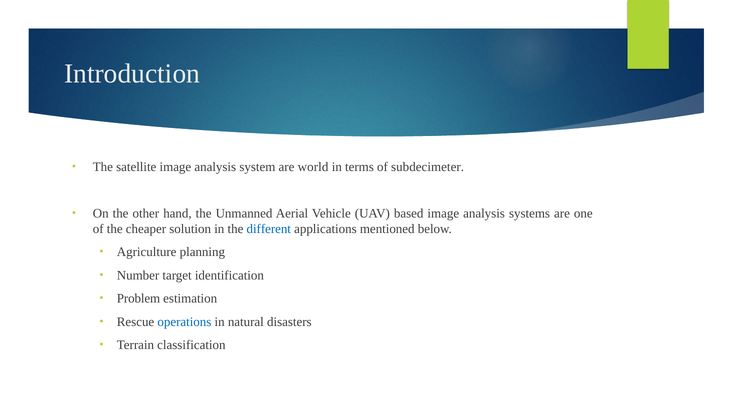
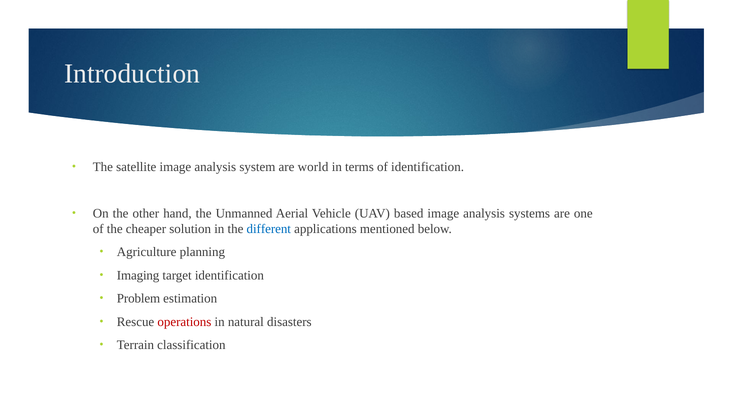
of subdecimeter: subdecimeter -> identification
Number: Number -> Imaging
operations colour: blue -> red
